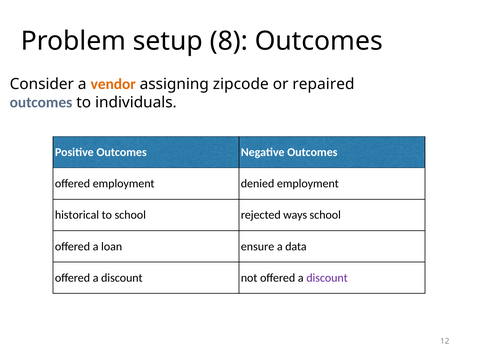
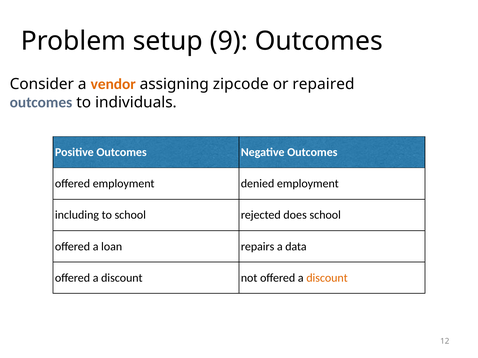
8: 8 -> 9
historical: historical -> including
ways: ways -> does
ensure: ensure -> repairs
discount at (327, 278) colour: purple -> orange
